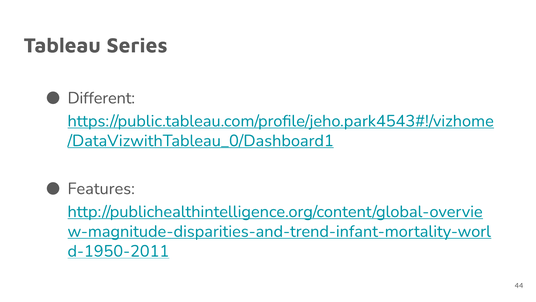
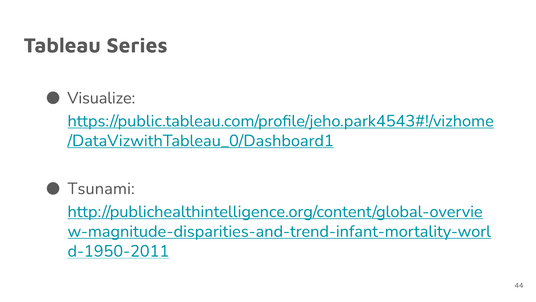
Different: Different -> Visualize
Features: Features -> Tsunami
